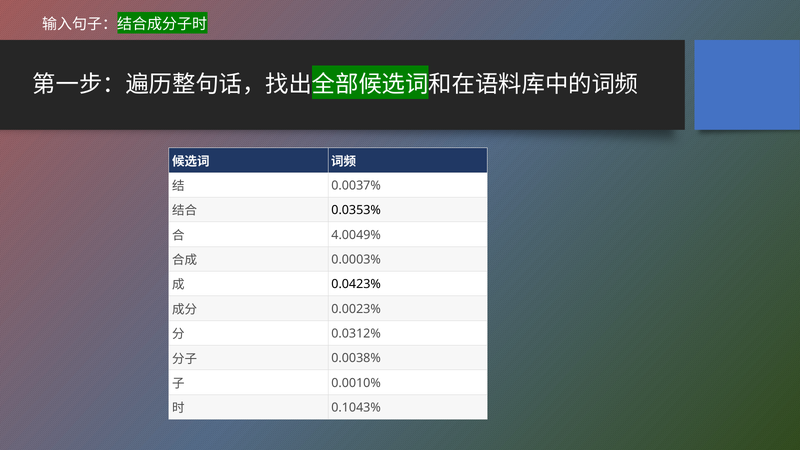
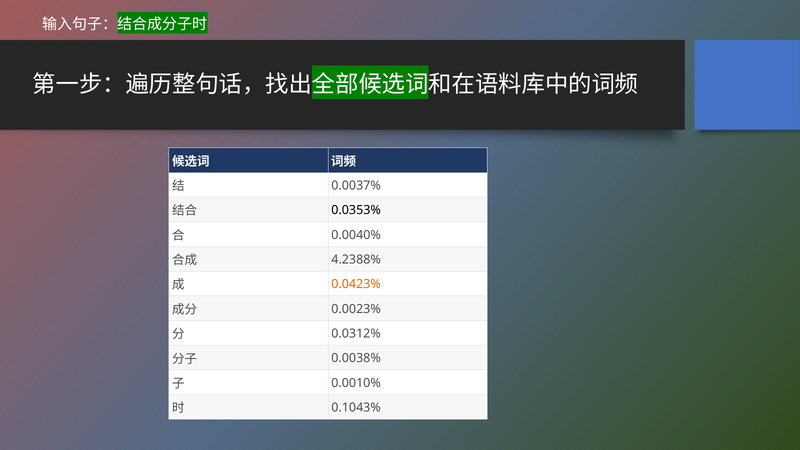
4.0049%: 4.0049% -> 0.0040%
0.0003%: 0.0003% -> 4.2388%
0.0423% colour: black -> orange
